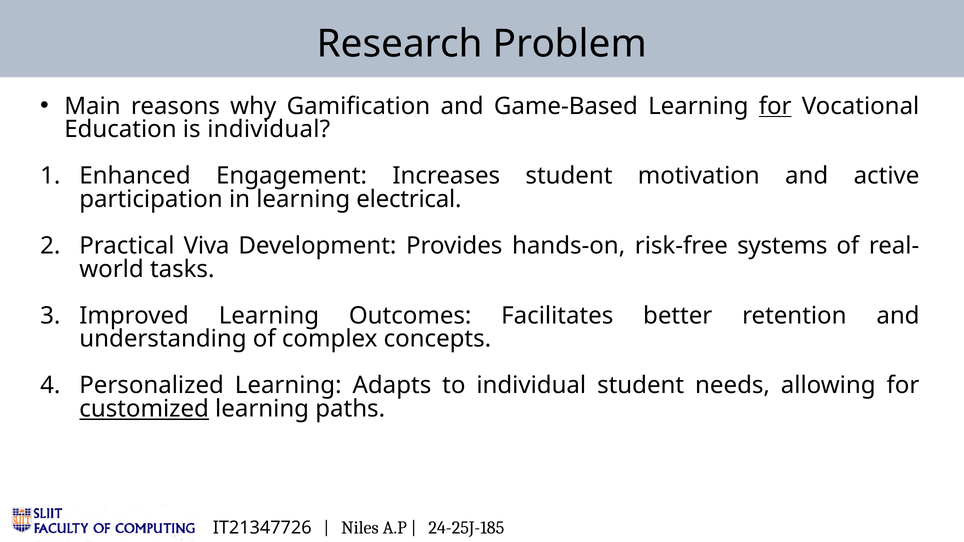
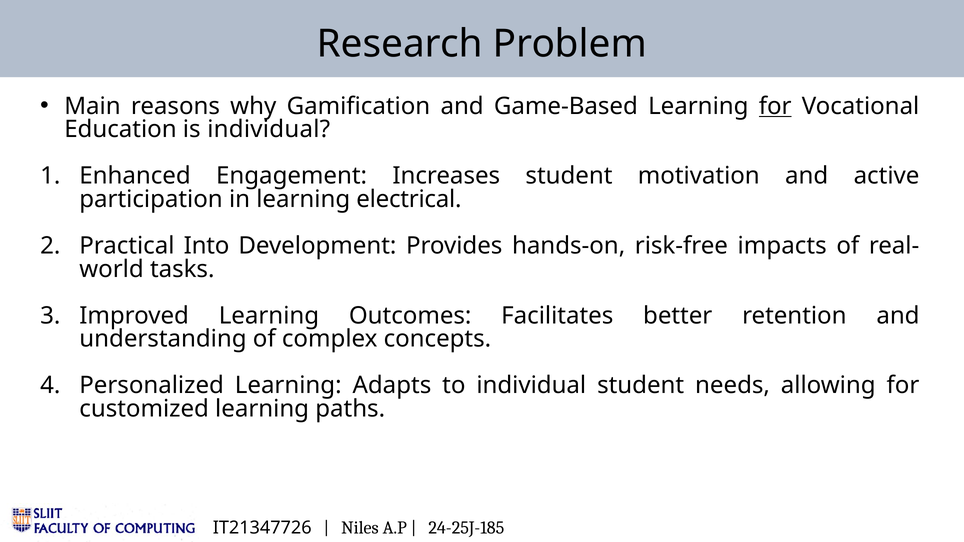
Viva: Viva -> Into
systems: systems -> impacts
customized underline: present -> none
